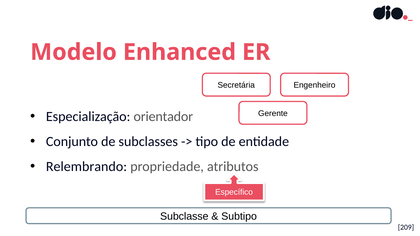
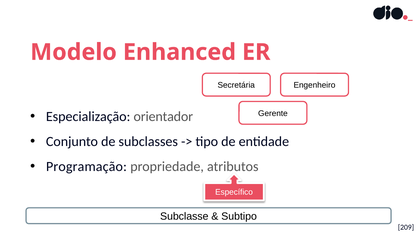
Relembrando: Relembrando -> Programação
